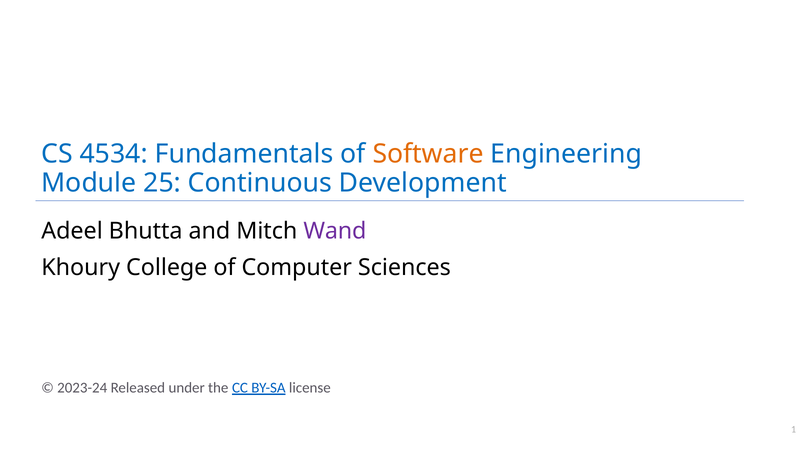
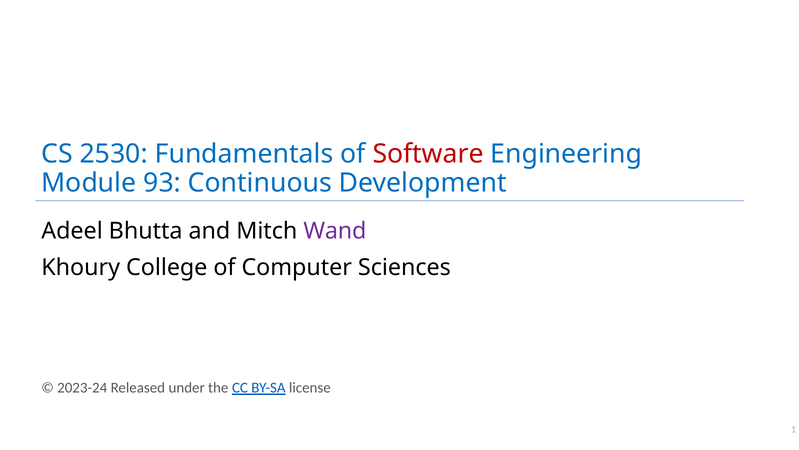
4534: 4534 -> 2530
Software colour: orange -> red
25: 25 -> 93
